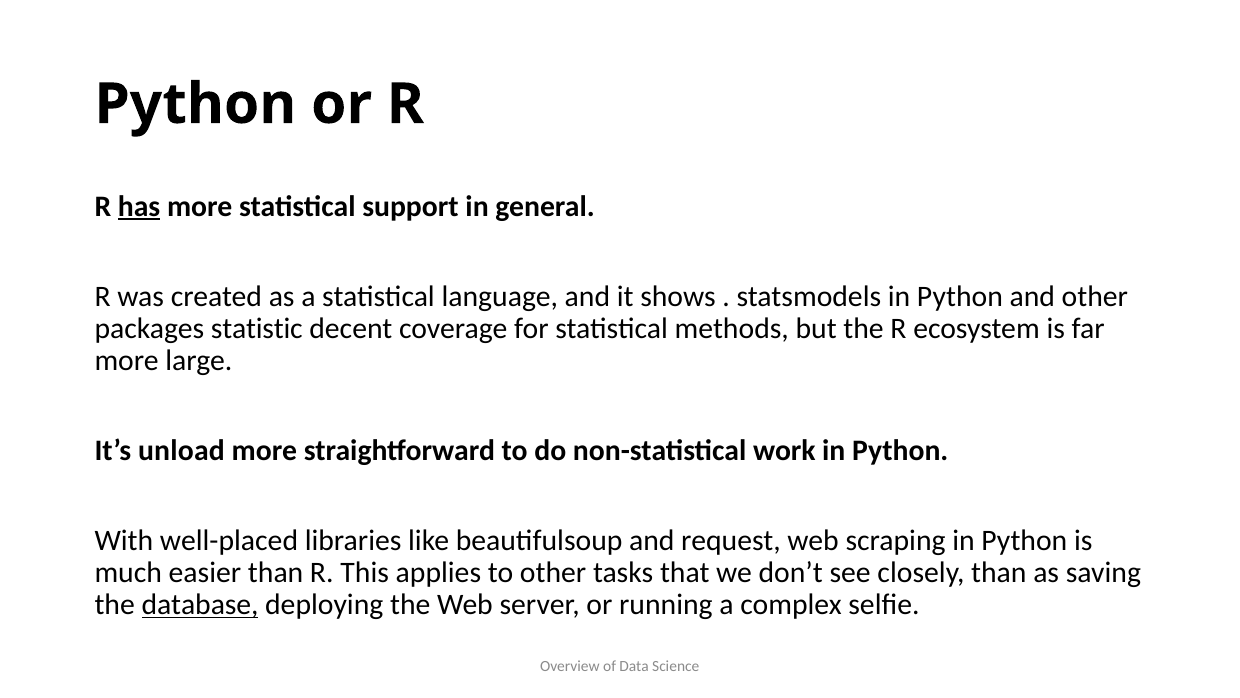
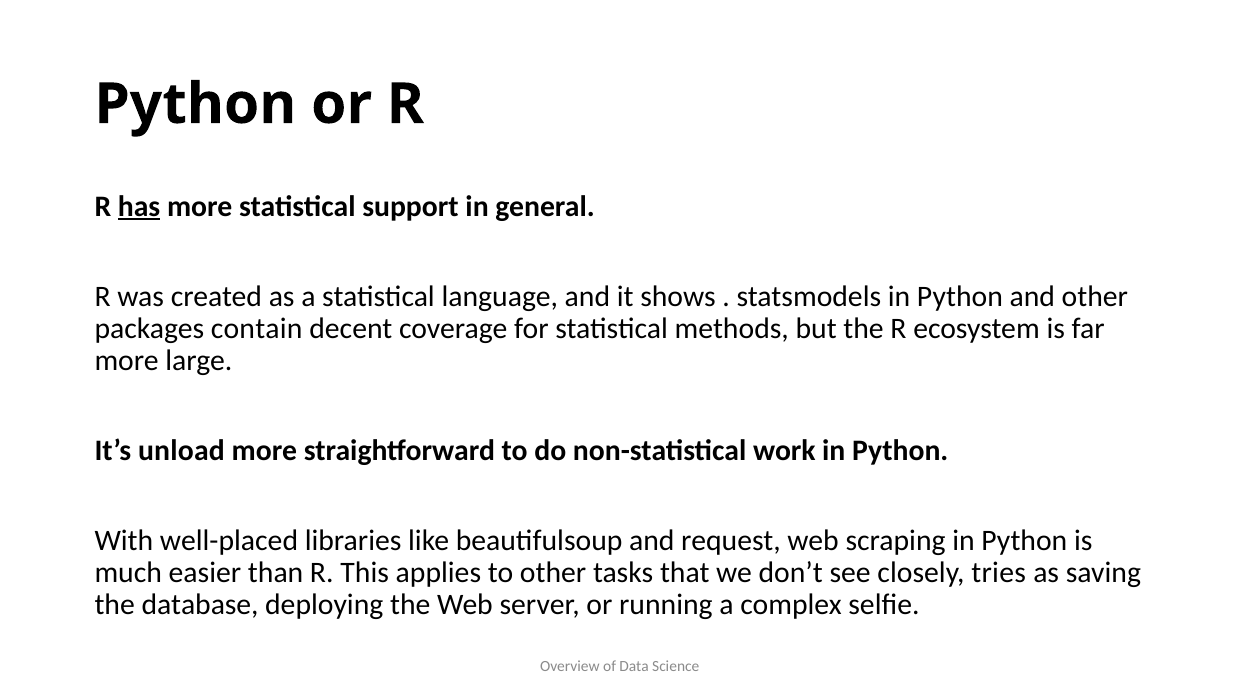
statistic: statistic -> contain
closely than: than -> tries
database underline: present -> none
